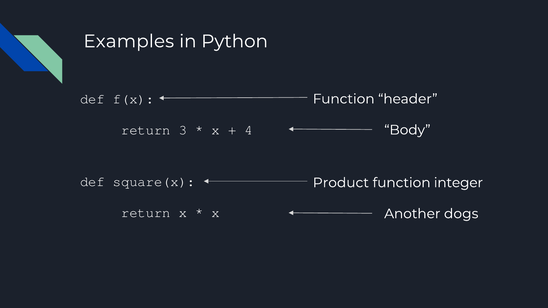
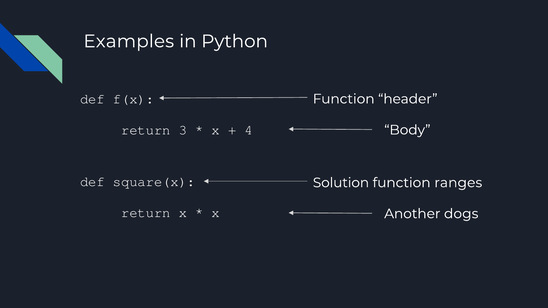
Product: Product -> Solution
integer: integer -> ranges
